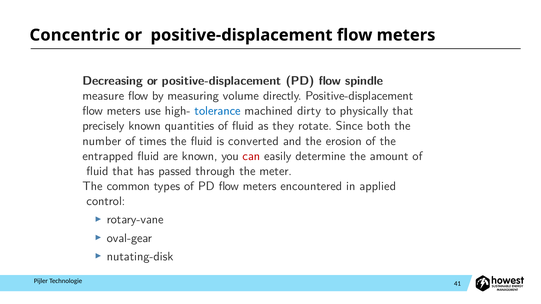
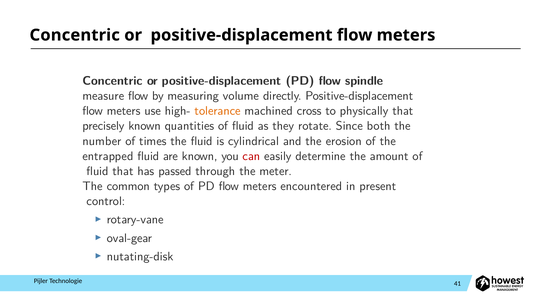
Decreasing at (113, 81): Decreasing -> Concentric
tolerance colour: blue -> orange
dirty: dirty -> cross
converted: converted -> cylindrical
applied: applied -> present
